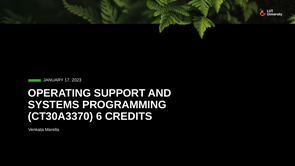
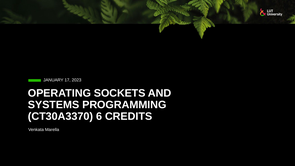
SUPPORT: SUPPORT -> SOCKETS
